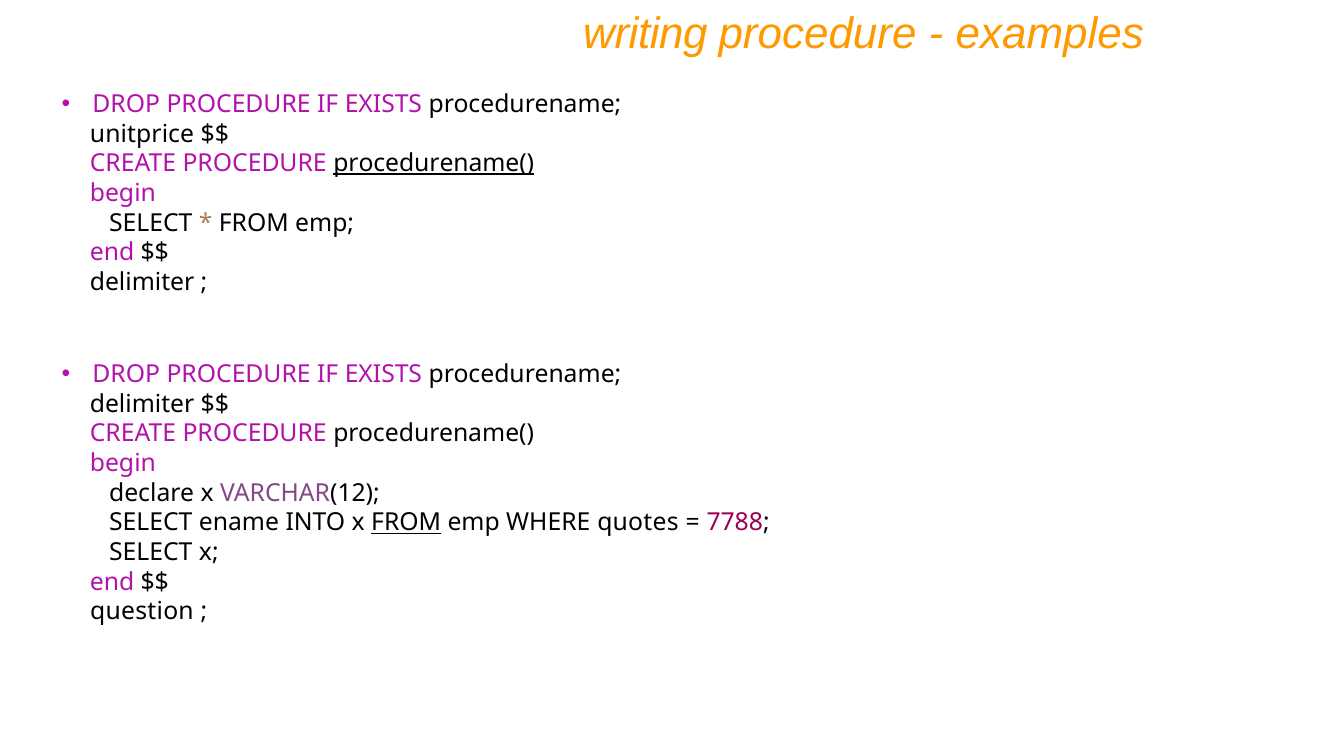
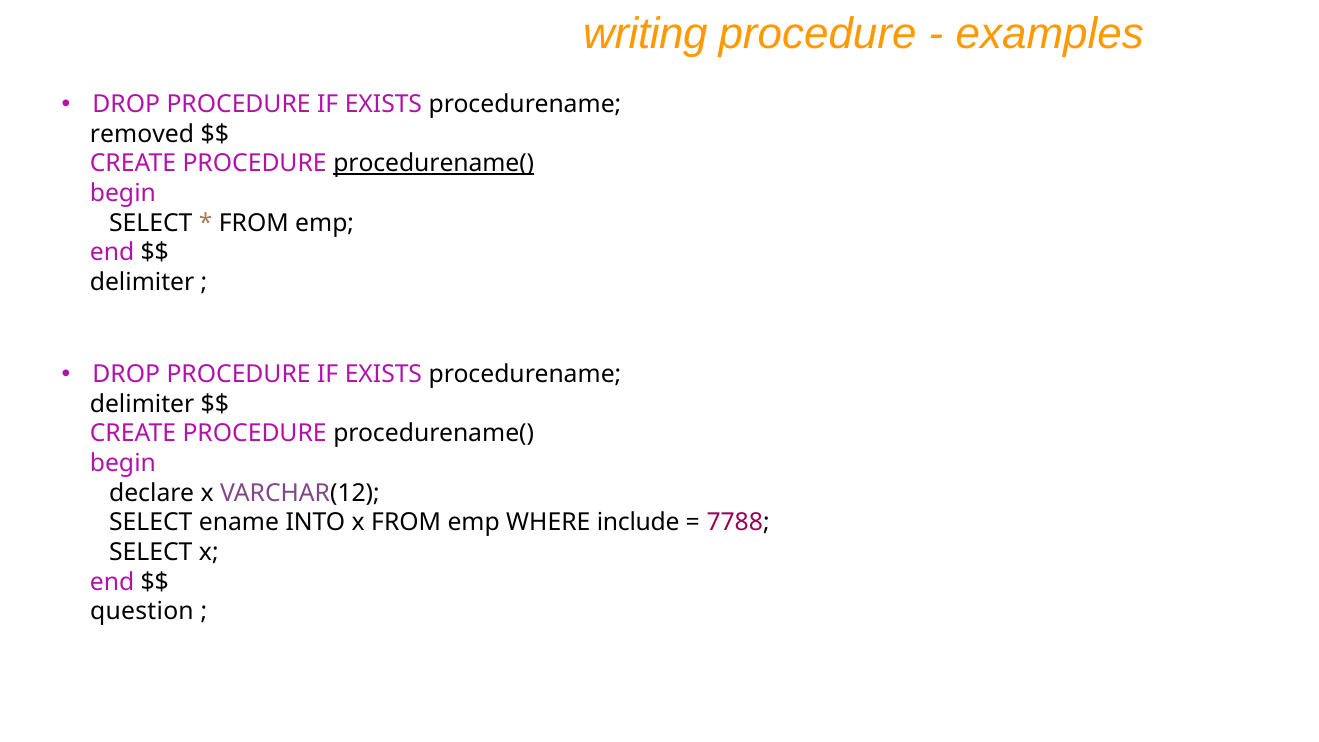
unitprice: unitprice -> removed
FROM at (406, 523) underline: present -> none
quotes: quotes -> include
